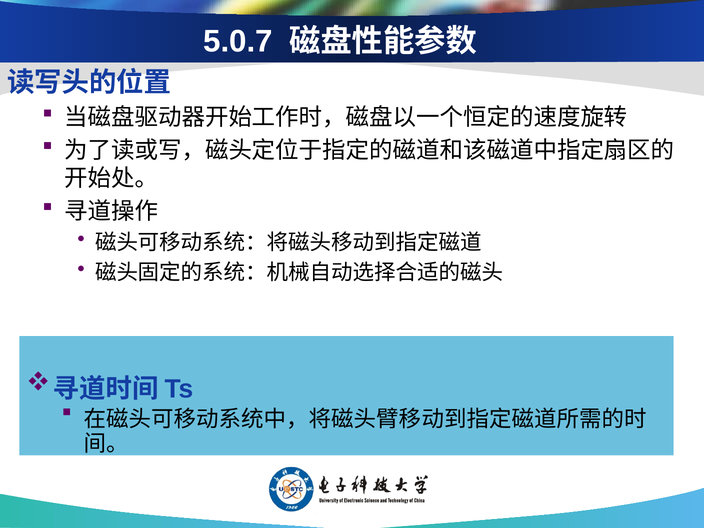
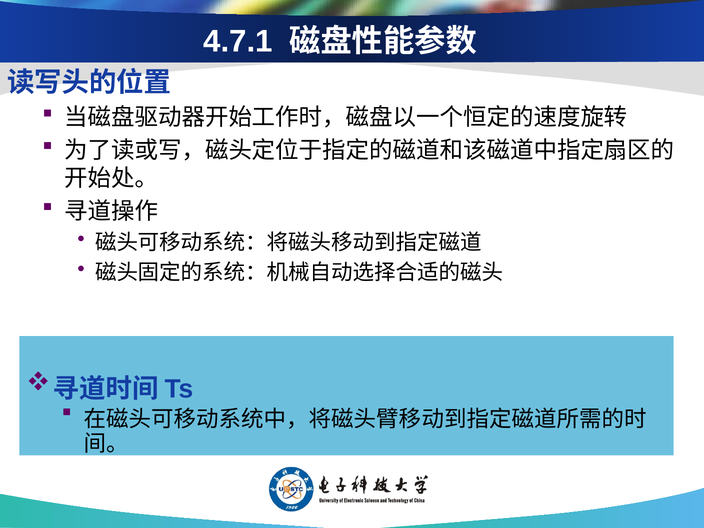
5.0.7: 5.0.7 -> 4.7.1
